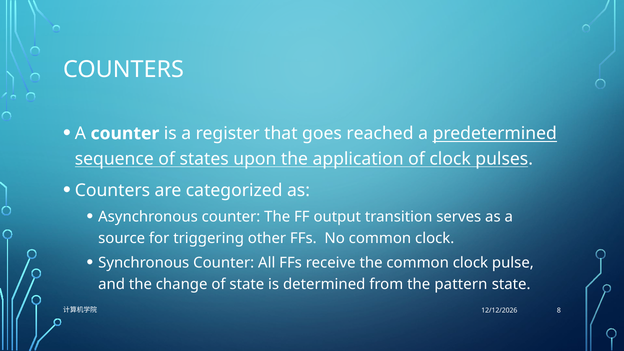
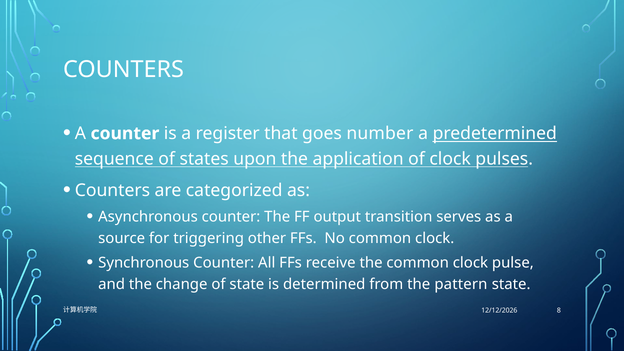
reached: reached -> number
